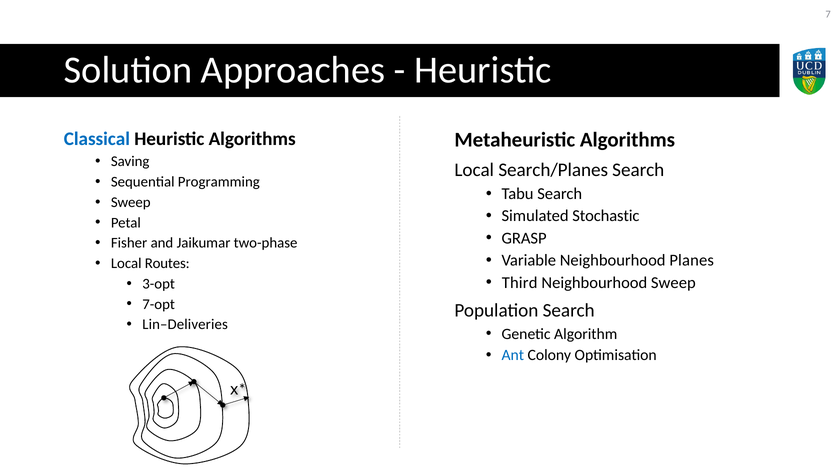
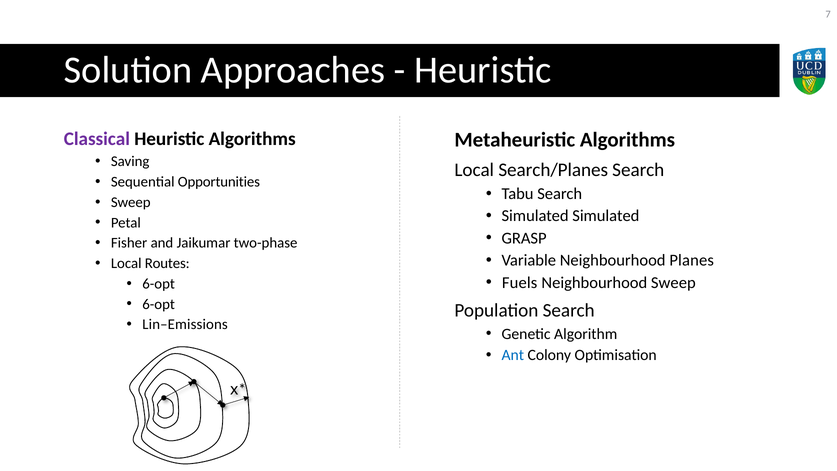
Classical colour: blue -> purple
Programming: Programming -> Opportunities
Simulated Stochastic: Stochastic -> Simulated
Third: Third -> Fuels
3-opt at (159, 284): 3-opt -> 6-opt
7-opt at (159, 304): 7-opt -> 6-opt
Lin–Deliveries: Lin–Deliveries -> Lin–Emissions
